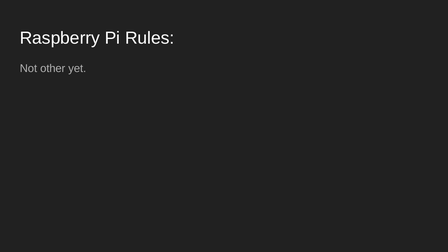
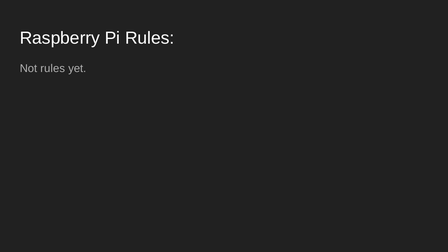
Not other: other -> rules
